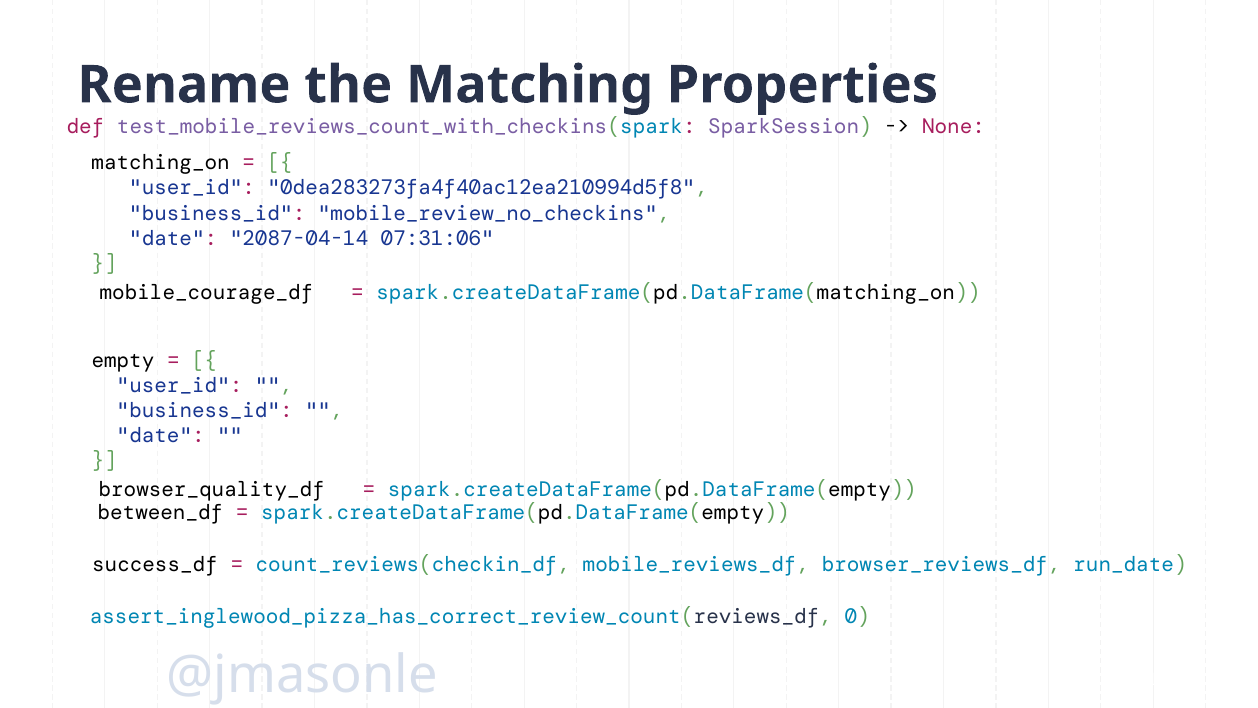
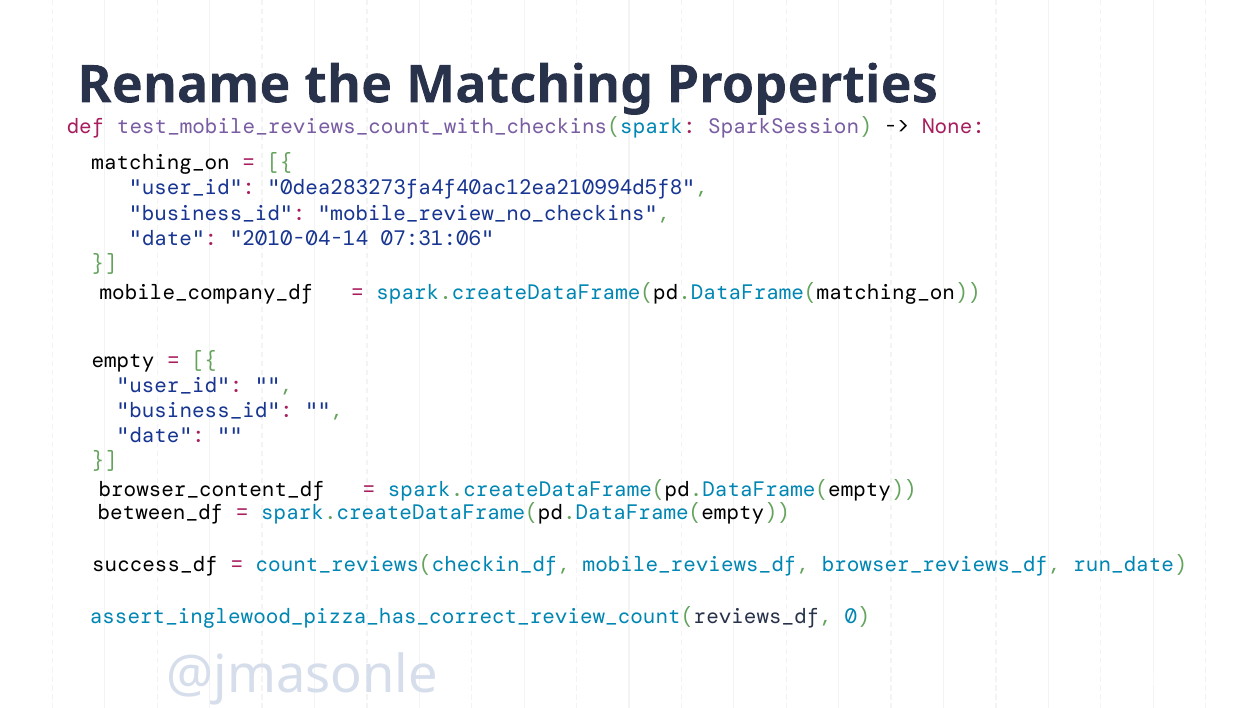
2087-04-14: 2087-04-14 -> 2010-04-14
mobile_courage_df: mobile_courage_df -> mobile_company_df
browser_quality_df: browser_quality_df -> browser_content_df
